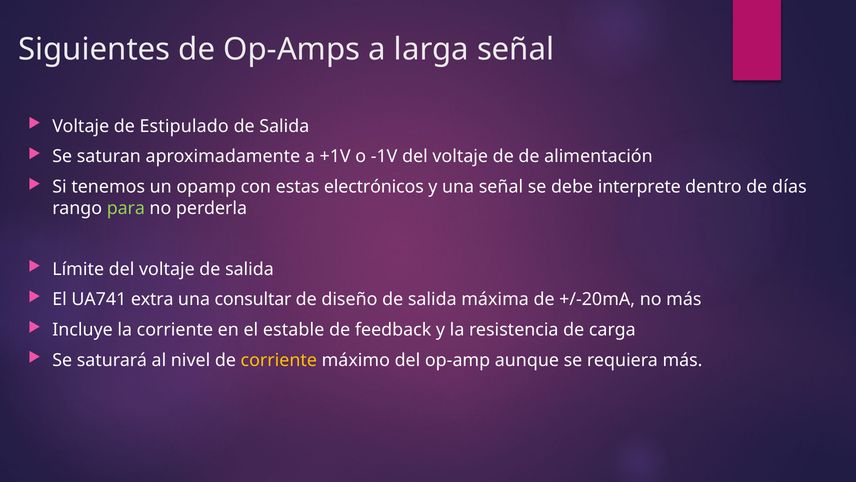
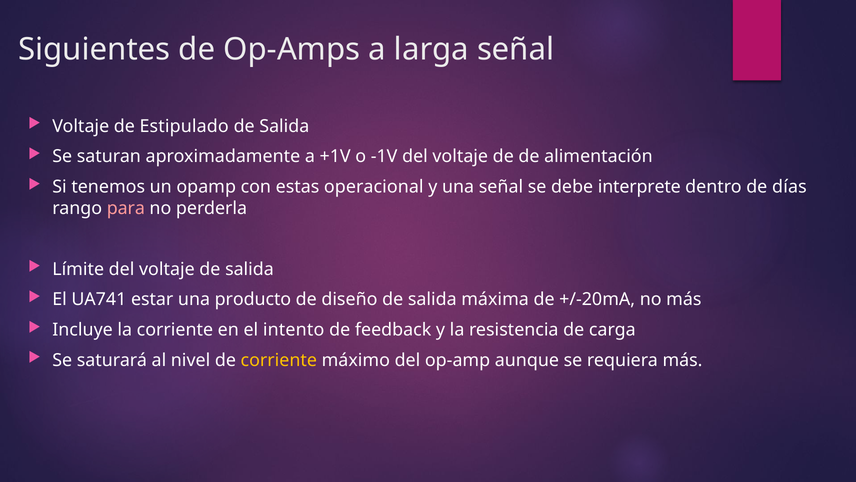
electrónicos: electrónicos -> operacional
para colour: light green -> pink
extra: extra -> estar
consultar: consultar -> producto
estable: estable -> intento
